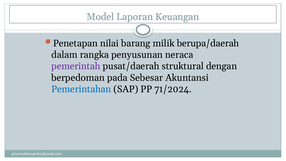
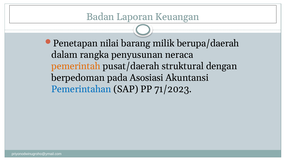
Model: Model -> Badan
pemerintah colour: purple -> orange
Sebesar: Sebesar -> Asosiasi
71/2024: 71/2024 -> 71/2023
